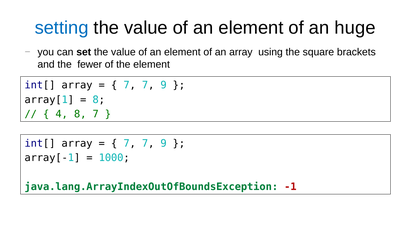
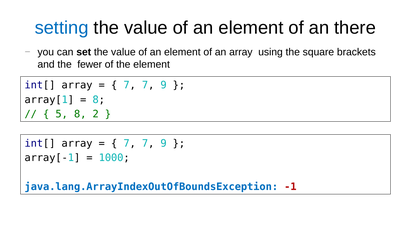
huge: huge -> there
4: 4 -> 5
8 7: 7 -> 2
java.lang.ArrayIndexOutOfBoundsException colour: green -> blue
